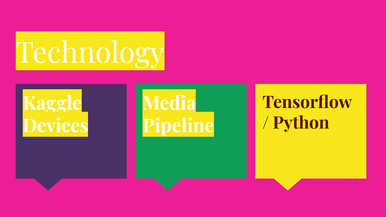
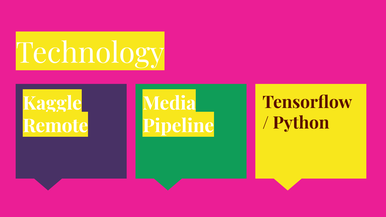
Devices: Devices -> Remote
